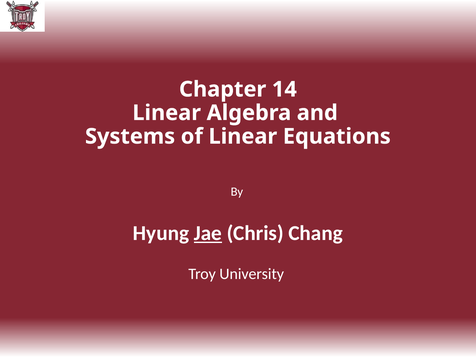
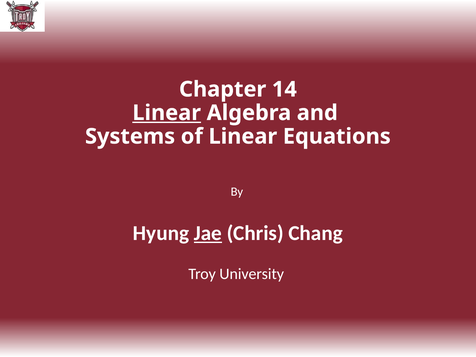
Linear at (167, 113) underline: none -> present
